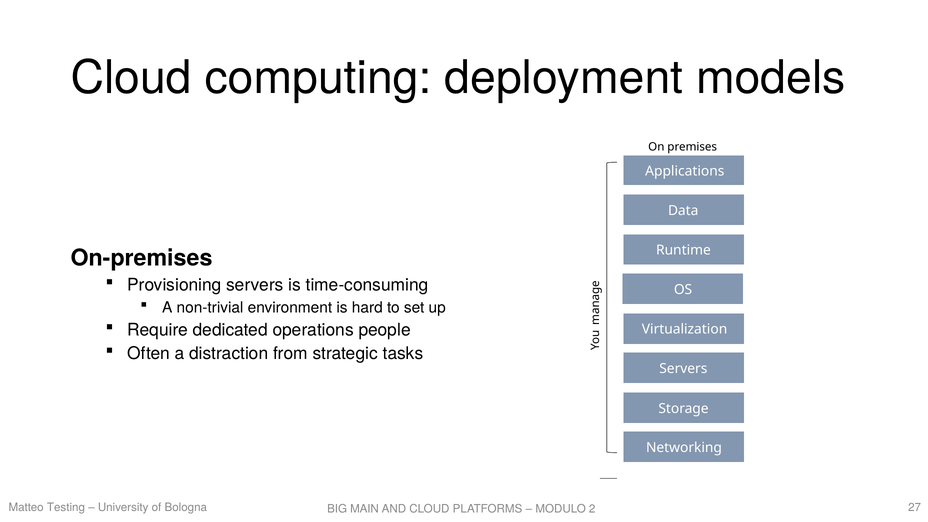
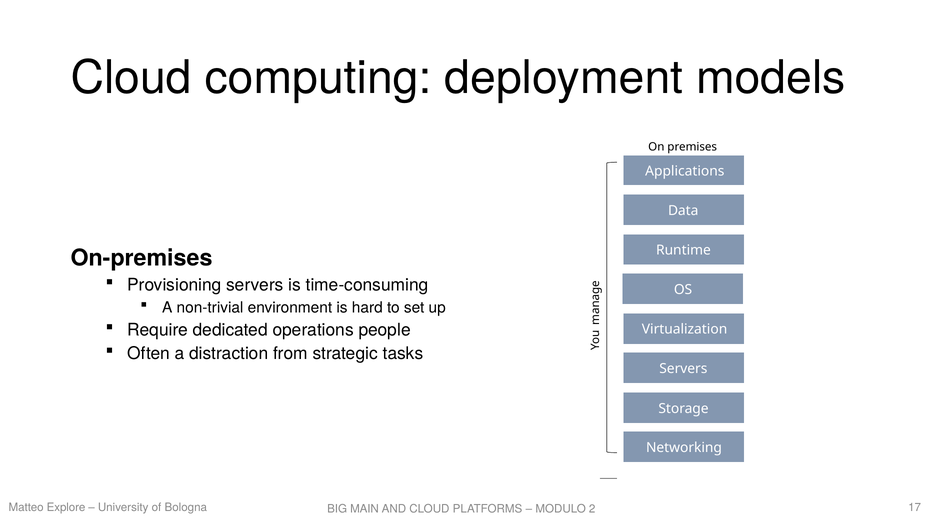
Testing: Testing -> Explore
27: 27 -> 17
